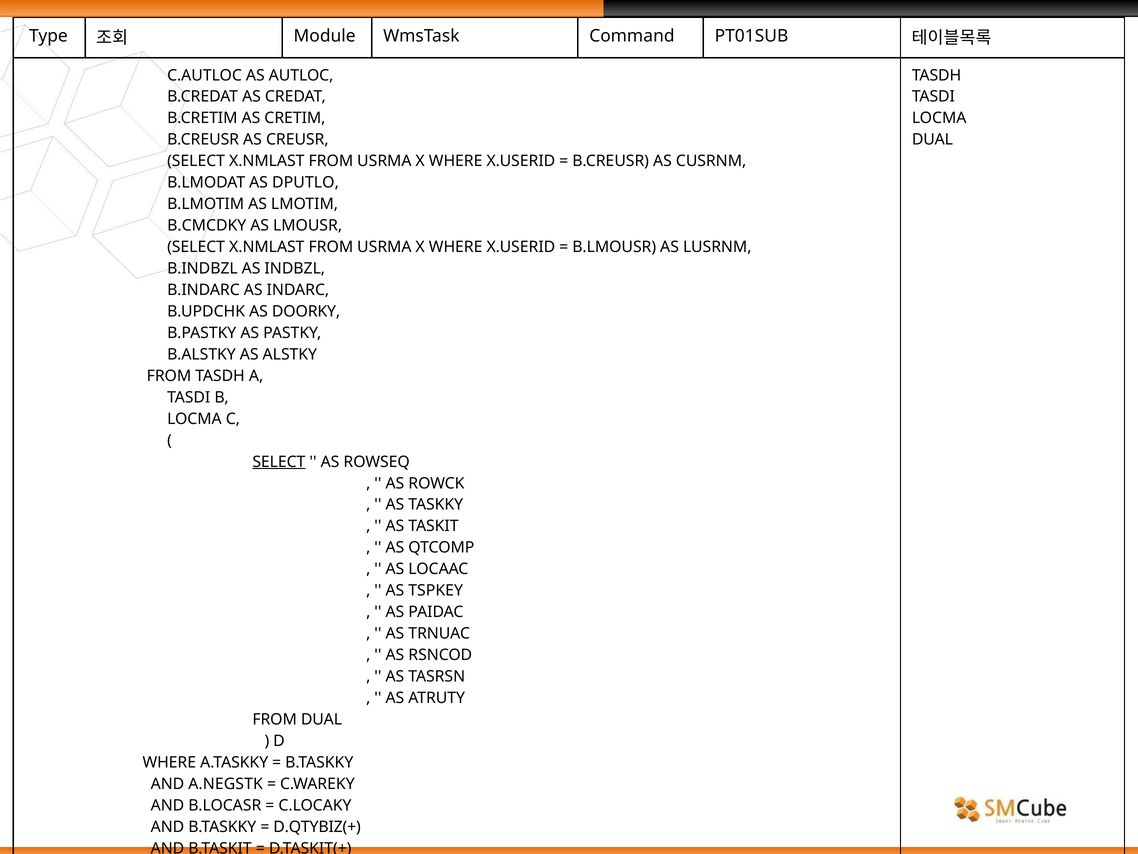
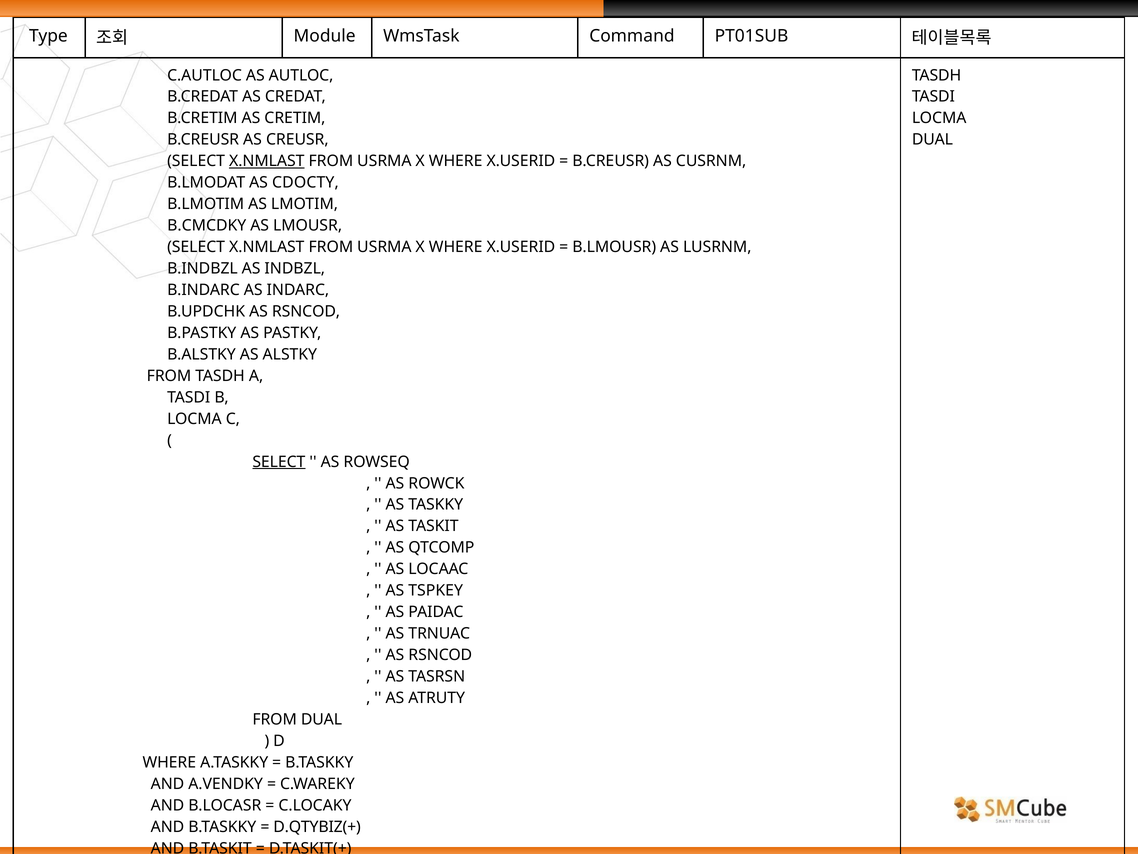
X.NMLAST at (267, 161) underline: none -> present
DPUTLO: DPUTLO -> CDOCTY
B.UPDCHK AS DOORKY: DOORKY -> RSNCOD
A.NEGSTK: A.NEGSTK -> A.VENDKY
